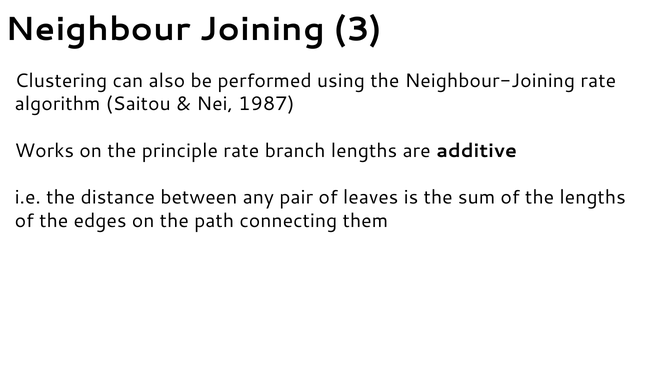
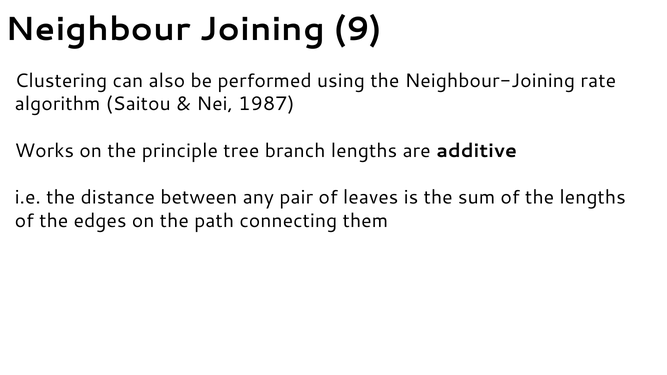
3: 3 -> 9
principle rate: rate -> tree
